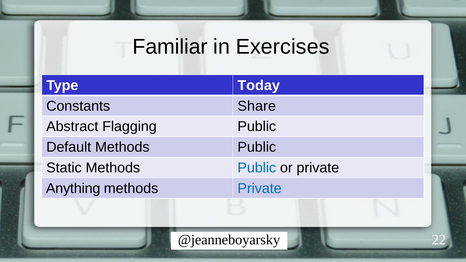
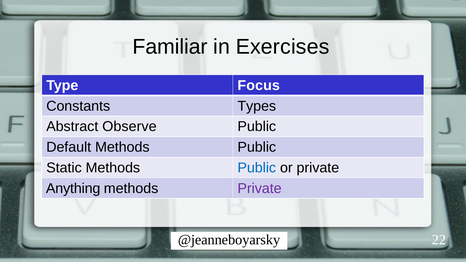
Today: Today -> Focus
Share: Share -> Types
Flagging: Flagging -> Observe
Private at (260, 188) colour: blue -> purple
